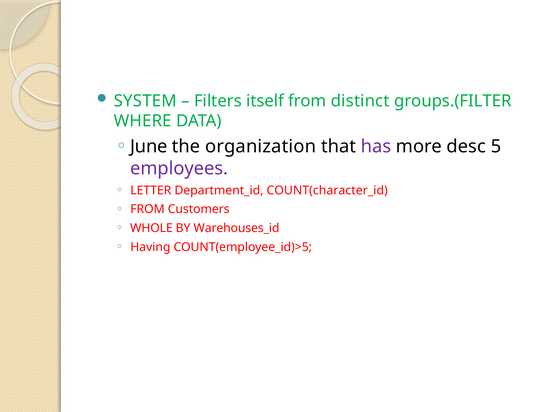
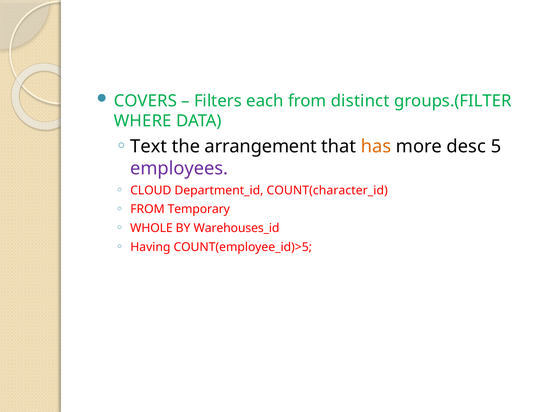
SYSTEM: SYSTEM -> COVERS
itself: itself -> each
June: June -> Text
organization: organization -> arrangement
has colour: purple -> orange
LETTER: LETTER -> CLOUD
Customers: Customers -> Temporary
